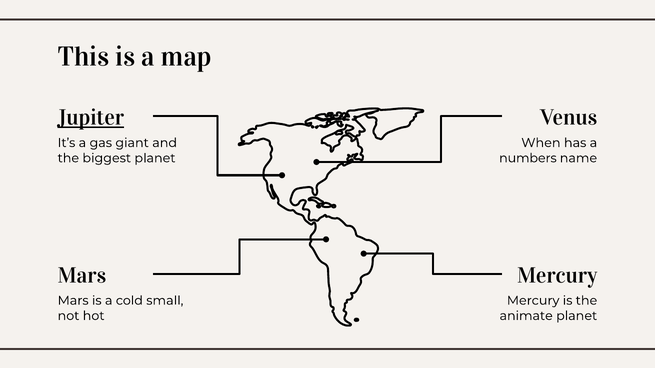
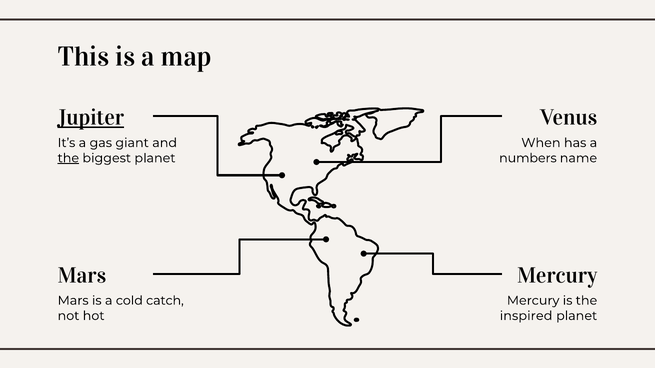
the at (68, 158) underline: none -> present
small: small -> catch
animate: animate -> inspired
